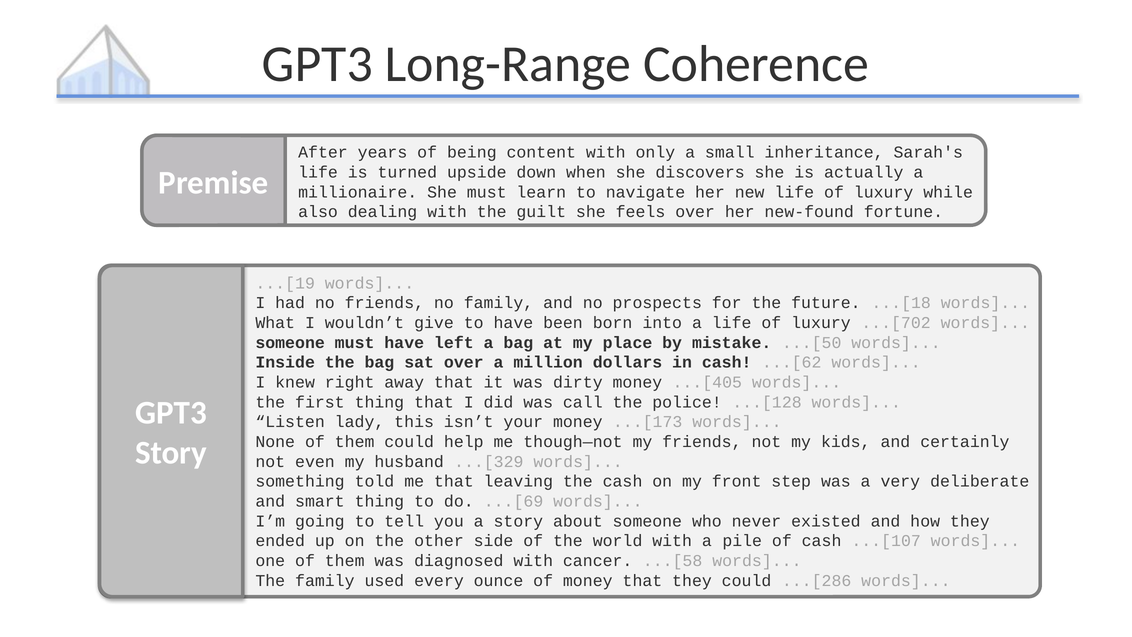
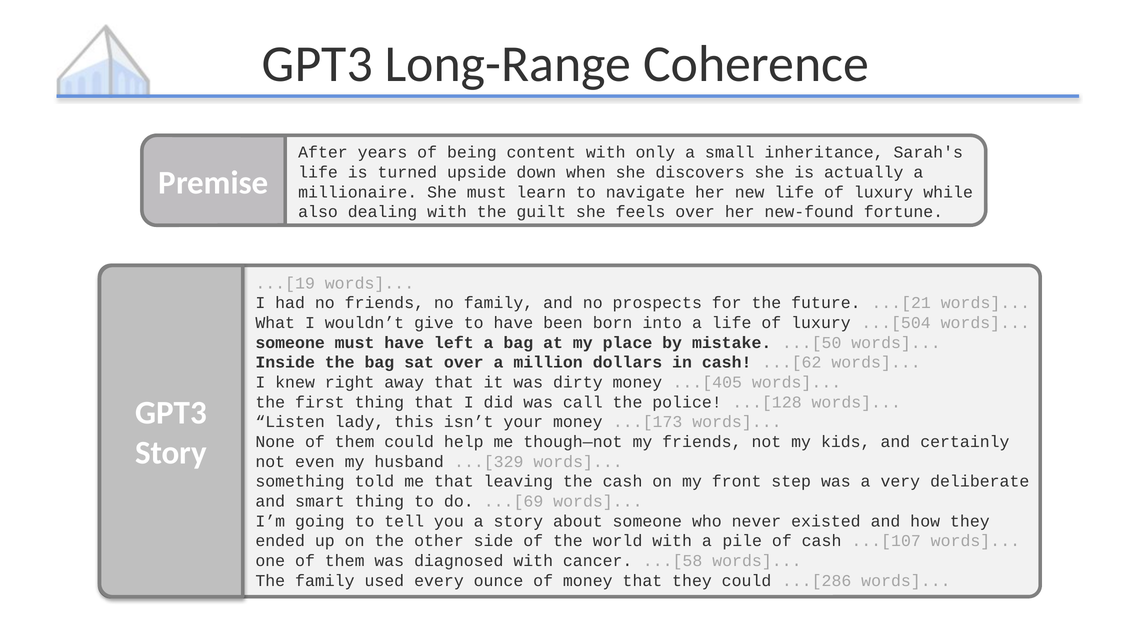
...[18: ...[18 -> ...[21
...[702: ...[702 -> ...[504
